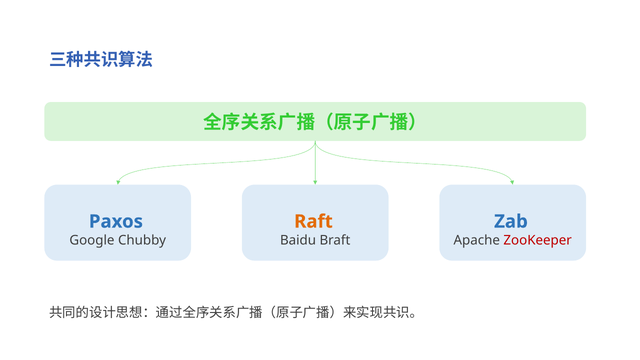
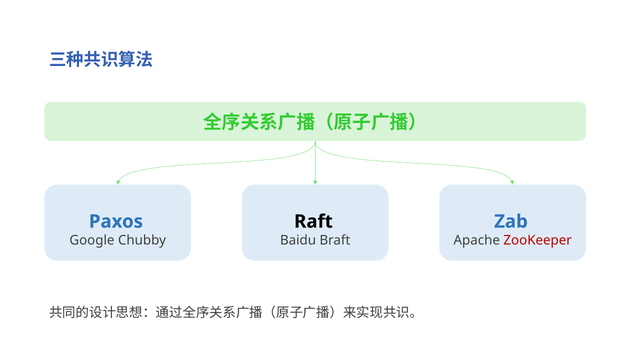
Raft colour: orange -> black
